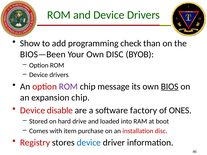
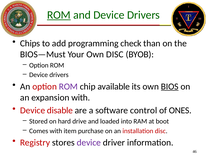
ROM at (59, 15) underline: none -> present
Show: Show -> Chips
BIOS—Been: BIOS—Been -> BIOS—Must
message: message -> available
expansion chip: chip -> with
factory: factory -> control
device at (89, 143) colour: blue -> purple
